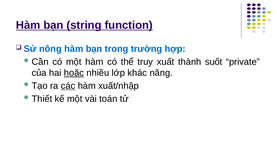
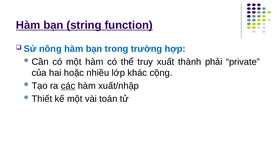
suốt: suốt -> phải
hoặc underline: present -> none
năng: năng -> cộng
